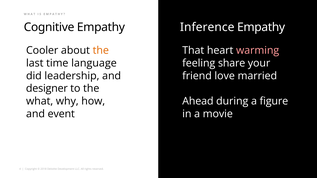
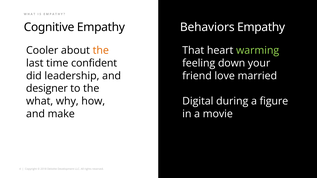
Inference: Inference -> Behaviors
warming colour: pink -> light green
language: language -> confident
share: share -> down
Ahead: Ahead -> Digital
event: event -> make
